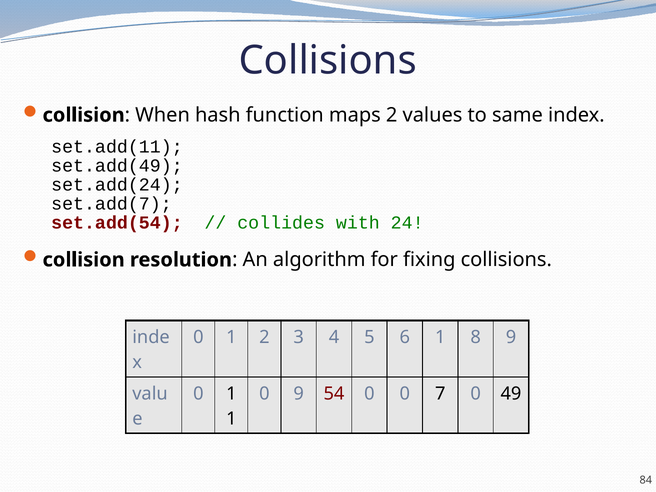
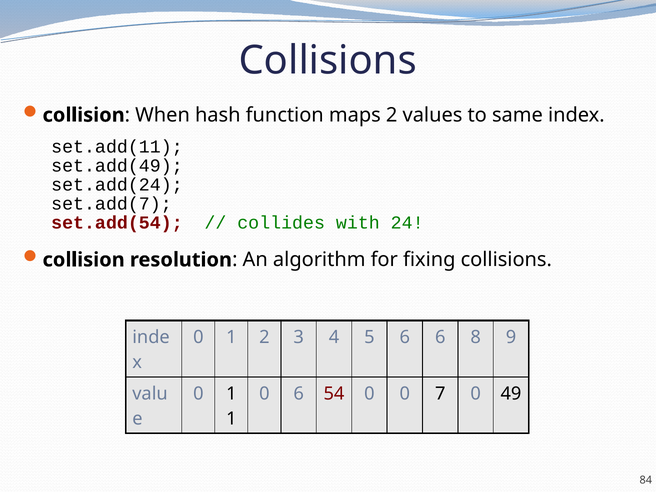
6 1: 1 -> 6
0 9: 9 -> 6
